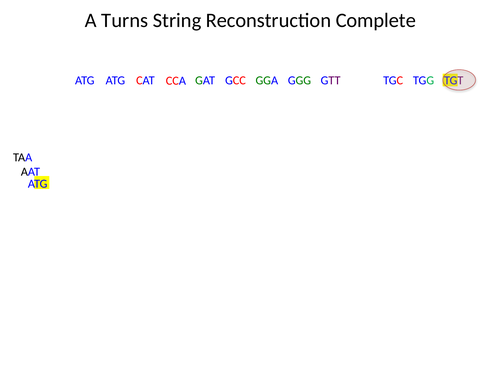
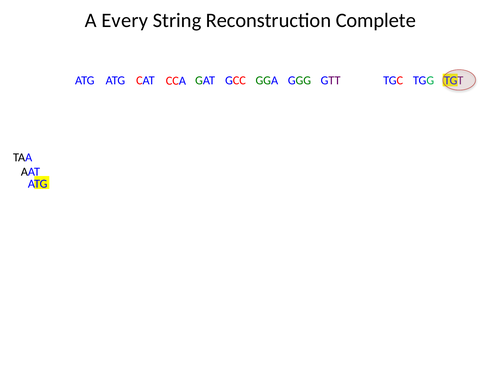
Turns: Turns -> Every
